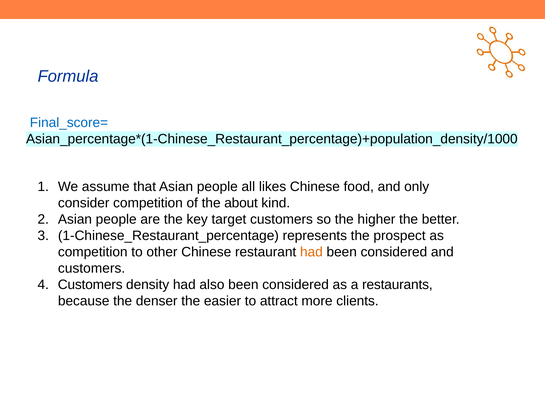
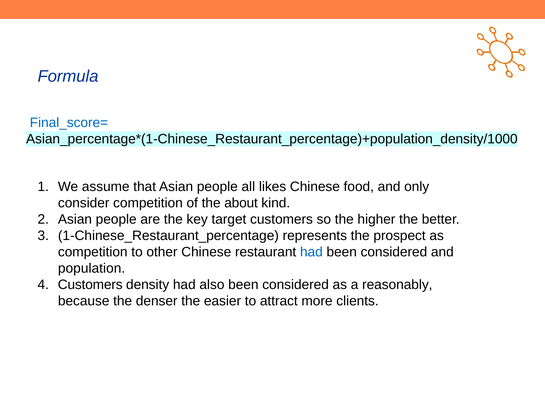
had at (311, 252) colour: orange -> blue
customers at (92, 268): customers -> population
restaurants: restaurants -> reasonably
